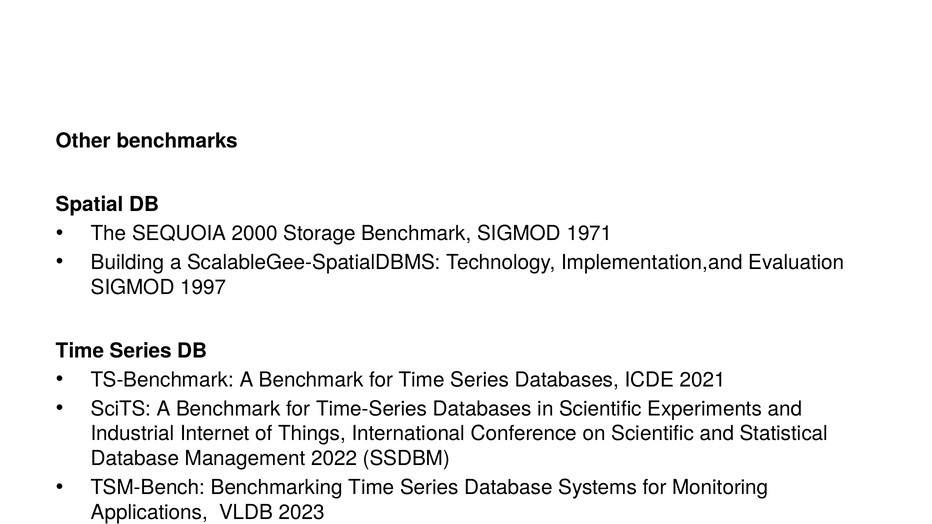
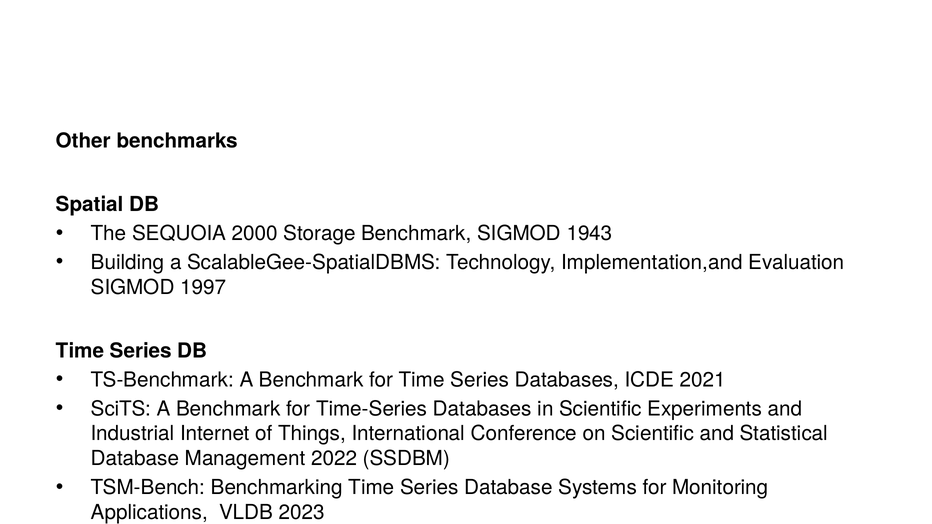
1971: 1971 -> 1943
